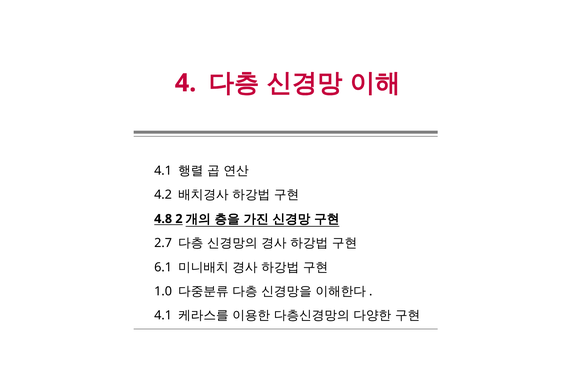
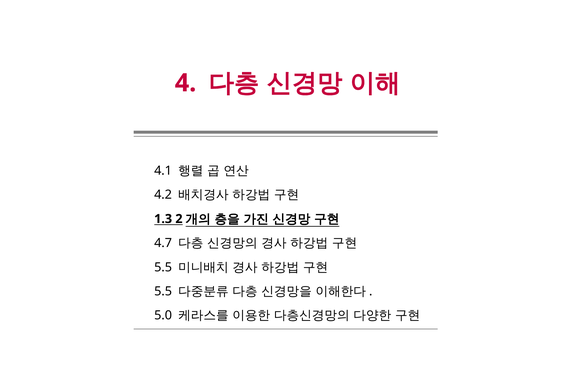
4.8: 4.8 -> 1.3
2.7: 2.7 -> 4.7
6.1 at (163, 267): 6.1 -> 5.5
1.0 at (163, 291): 1.0 -> 5.5
4.1 at (163, 315): 4.1 -> 5.0
